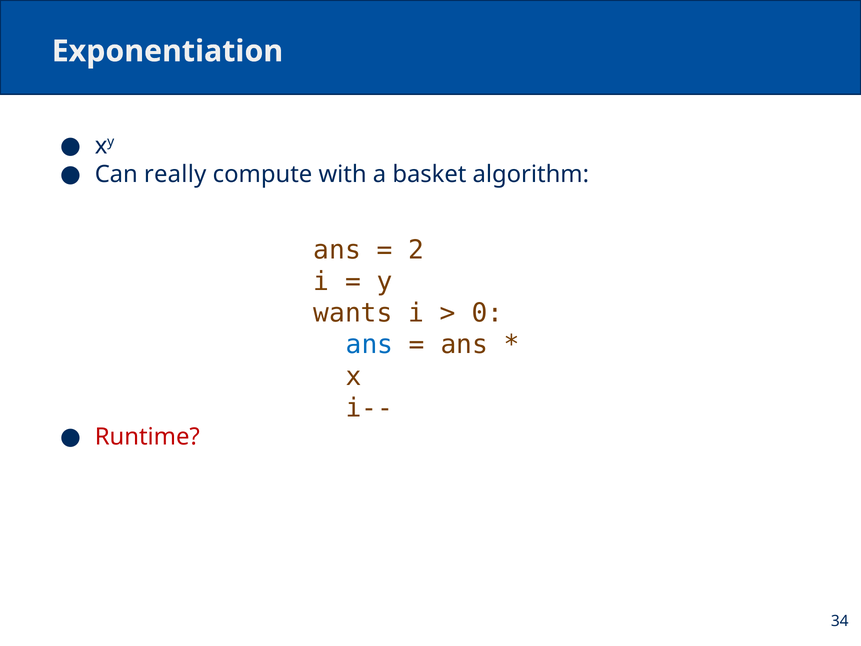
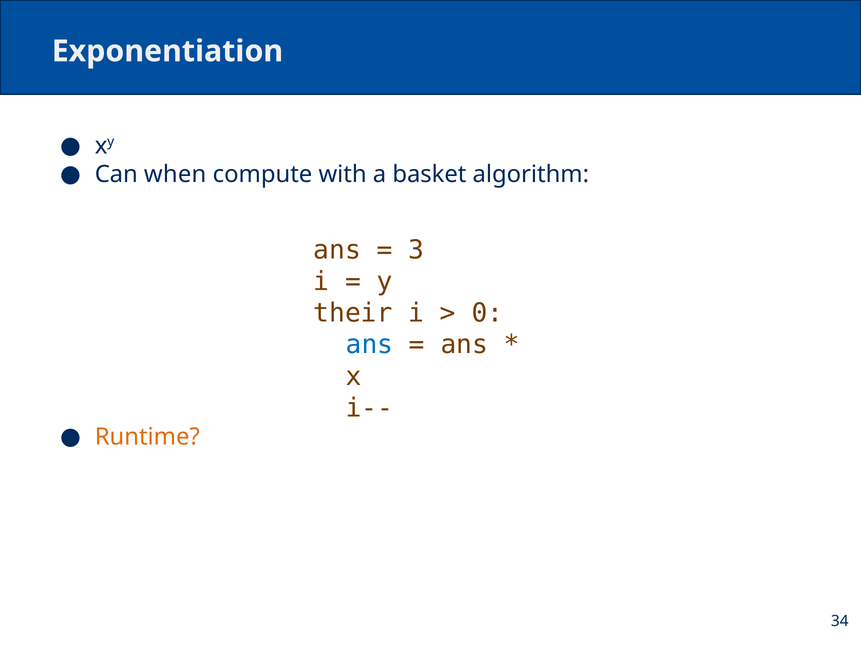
really: really -> when
2: 2 -> 3
wants: wants -> their
Runtime colour: red -> orange
